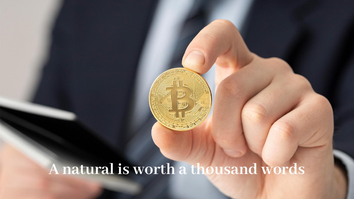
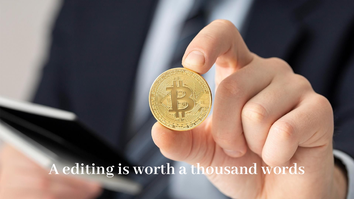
natural: natural -> editing
